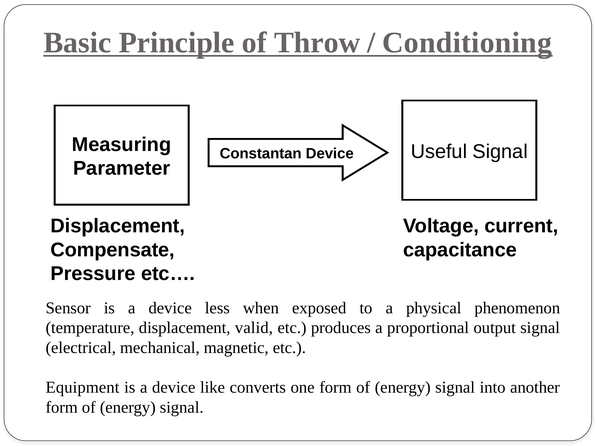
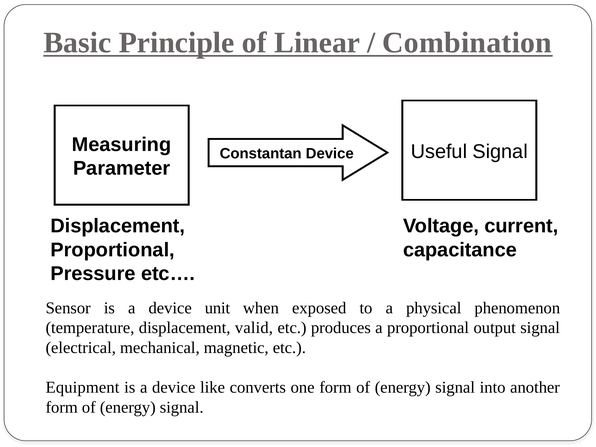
Throw: Throw -> Linear
Conditioning: Conditioning -> Combination
Compensate at (113, 250): Compensate -> Proportional
less: less -> unit
